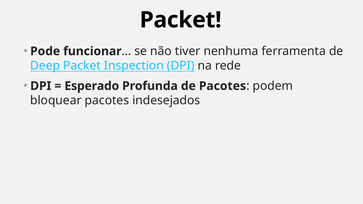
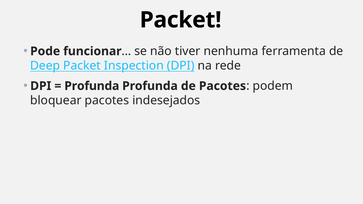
Esperado at (92, 86): Esperado -> Profunda
